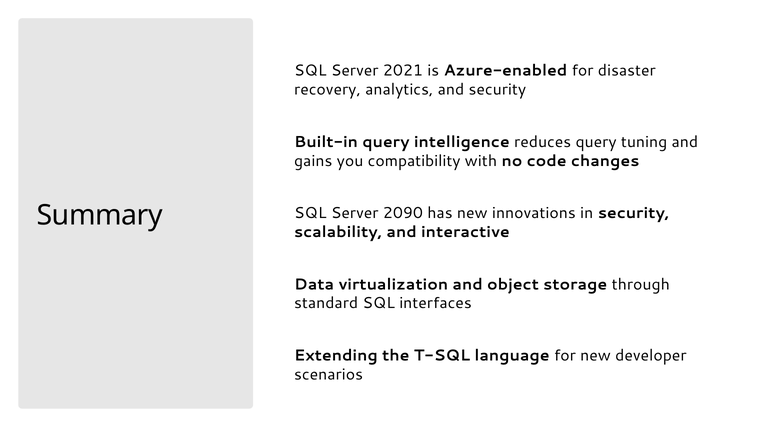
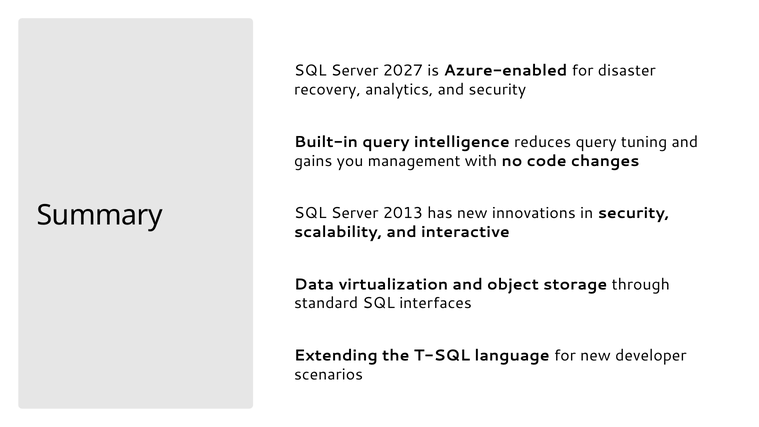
2021: 2021 -> 2027
compatibility: compatibility -> management
2090: 2090 -> 2013
